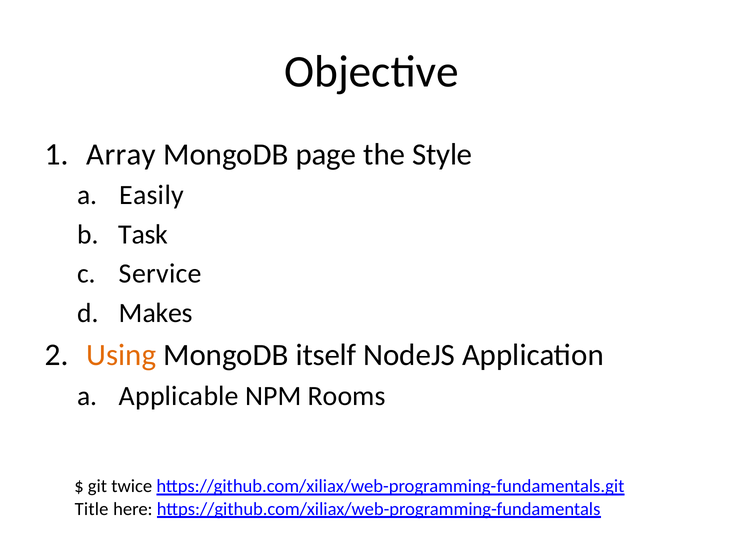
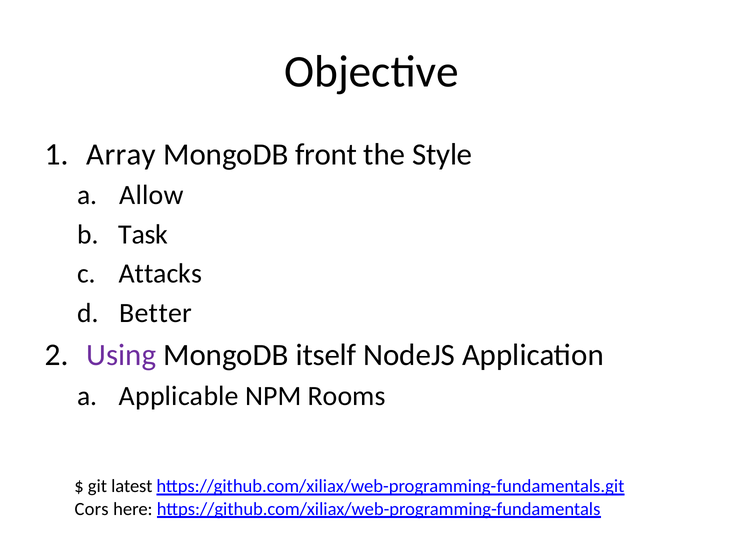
page: page -> front
Easily: Easily -> Allow
Service: Service -> Attacks
Makes: Makes -> Better
Using colour: orange -> purple
twice: twice -> latest
Title: Title -> Cors
